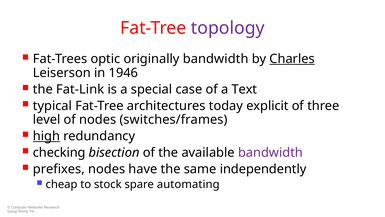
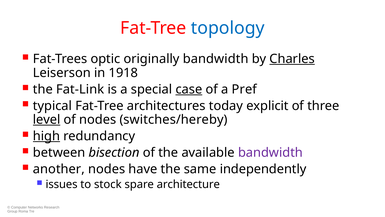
topology colour: purple -> blue
1946: 1946 -> 1918
case underline: none -> present
Text: Text -> Pref
level underline: none -> present
switches/frames: switches/frames -> switches/hereby
checking: checking -> between
prefixes: prefixes -> another
cheap: cheap -> issues
automating: automating -> architecture
